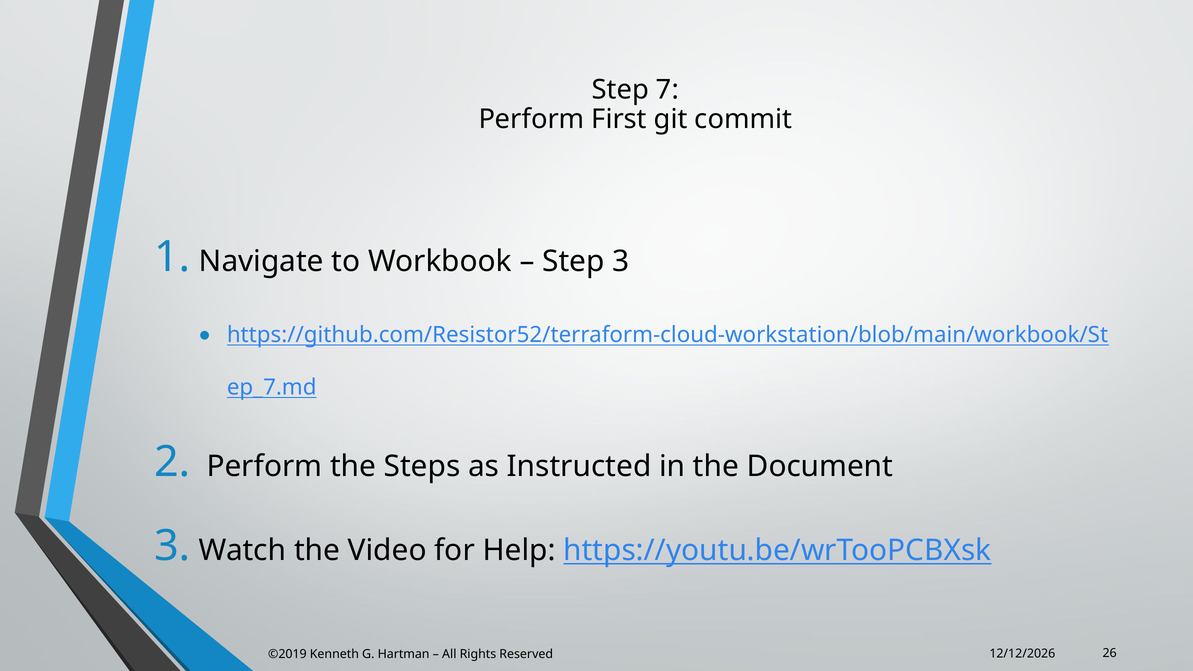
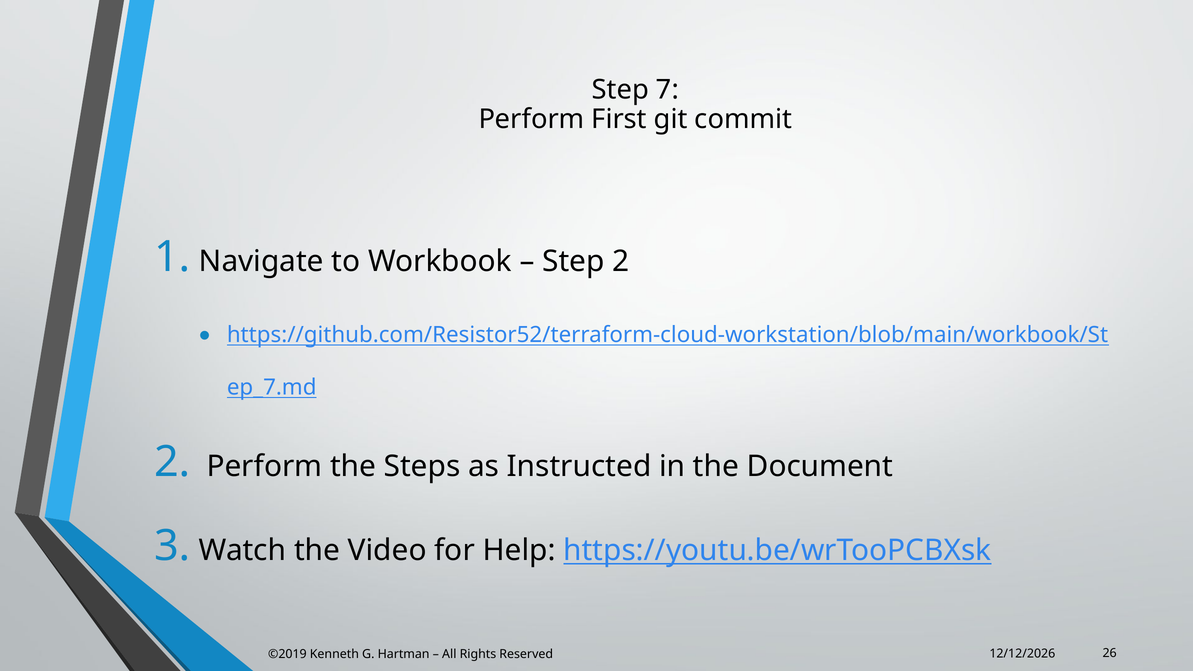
Step 3: 3 -> 2
